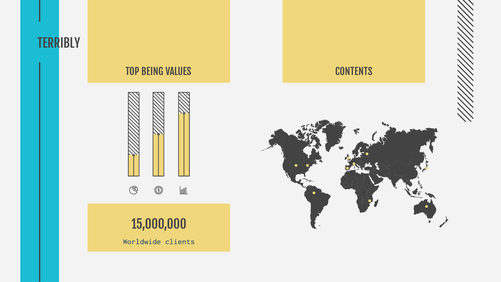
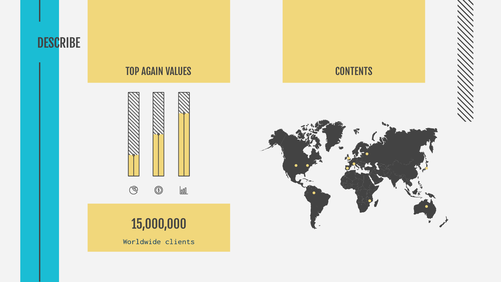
TERRIBLY: TERRIBLY -> DESCRIBE
BEING: BEING -> AGAIN
